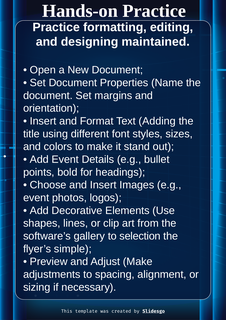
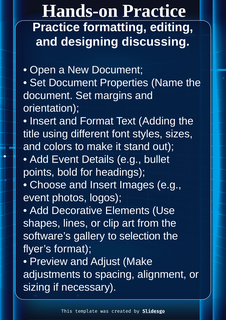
maintained: maintained -> discussing
flyer’s simple: simple -> format
